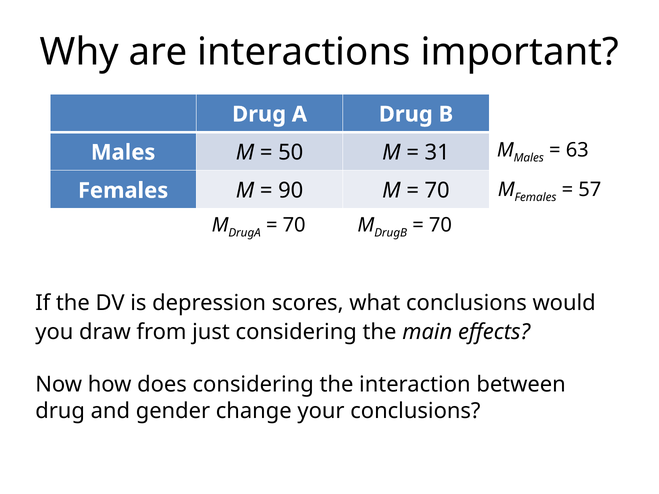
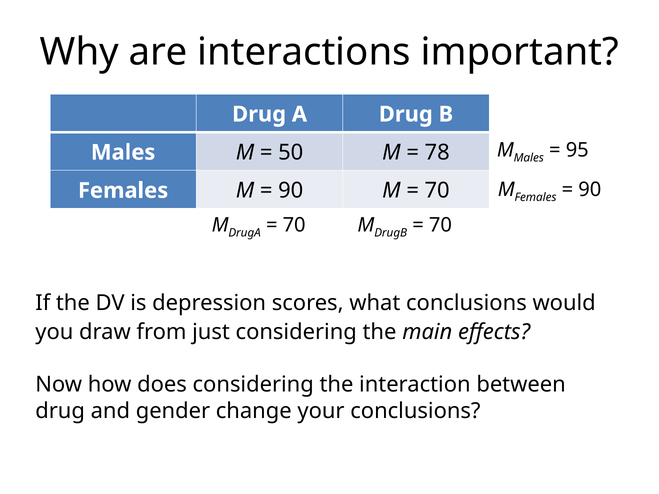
63: 63 -> 95
31: 31 -> 78
57 at (590, 190): 57 -> 90
